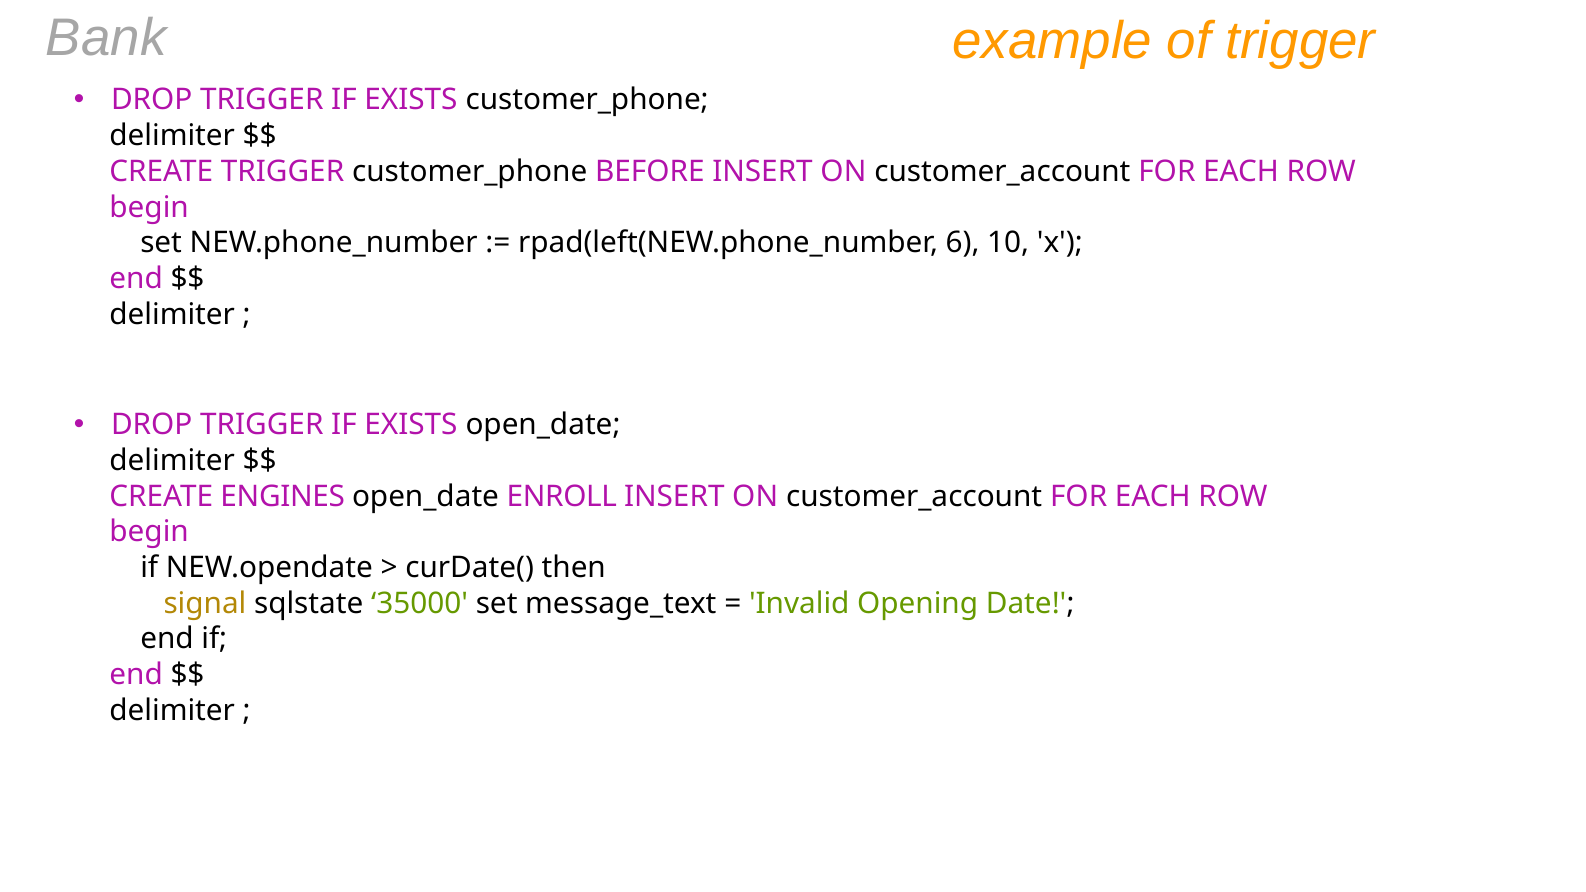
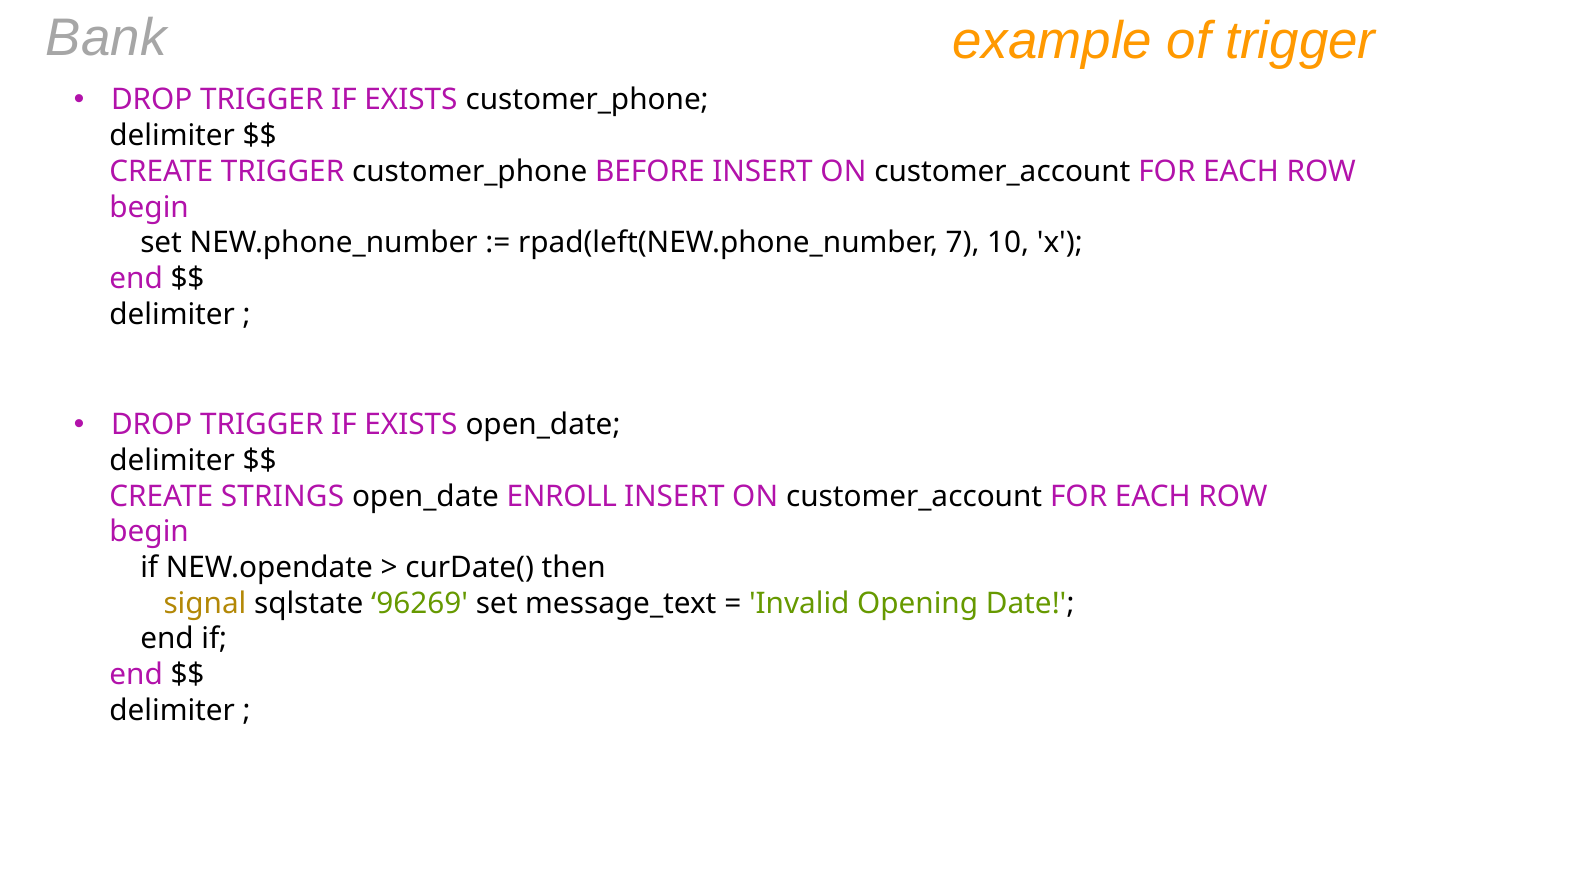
6: 6 -> 7
ENGINES: ENGINES -> STRINGS
35000: 35000 -> 96269
